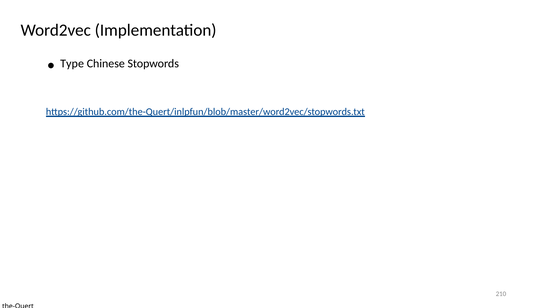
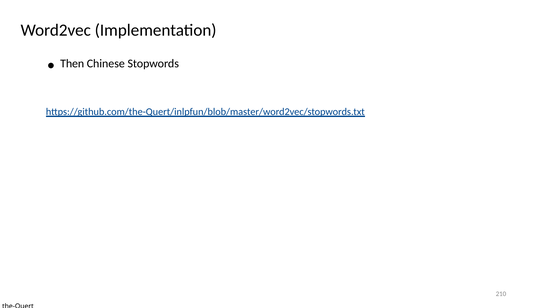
Type: Type -> Then
